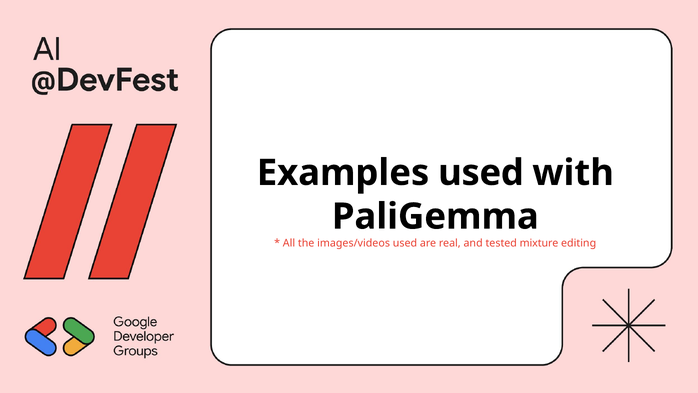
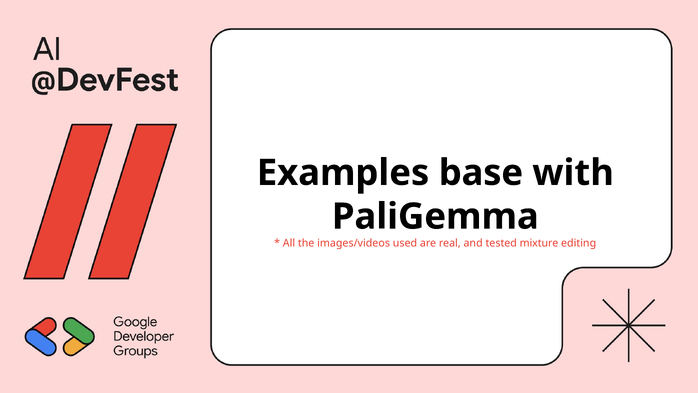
Examples used: used -> base
